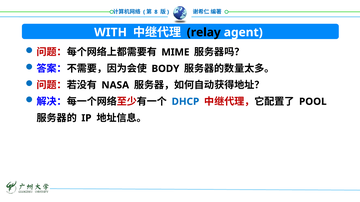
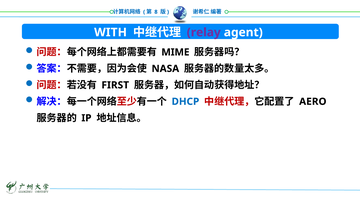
relay colour: black -> purple
BODY: BODY -> NASA
NASA: NASA -> FIRST
POOL: POOL -> AERO
